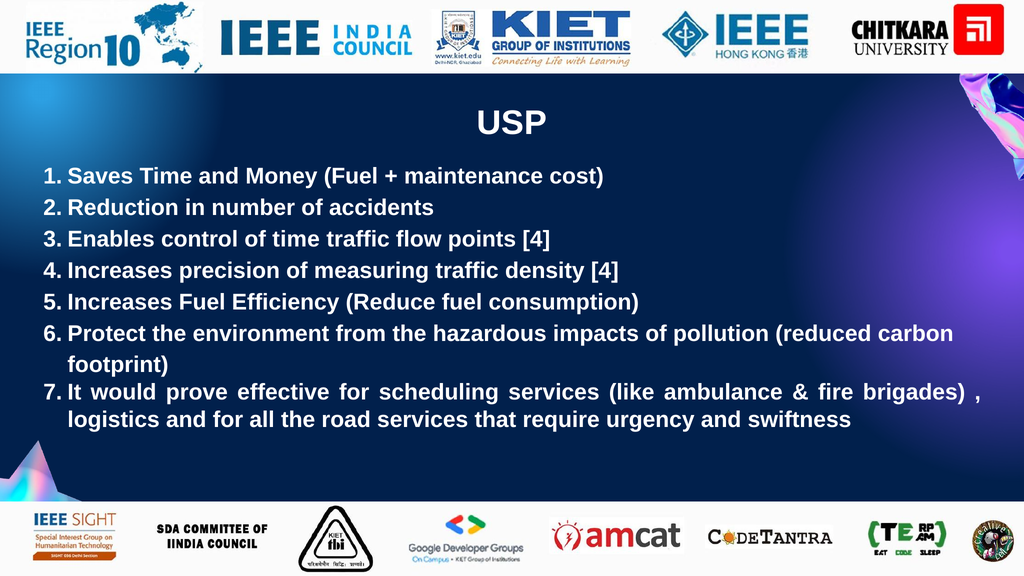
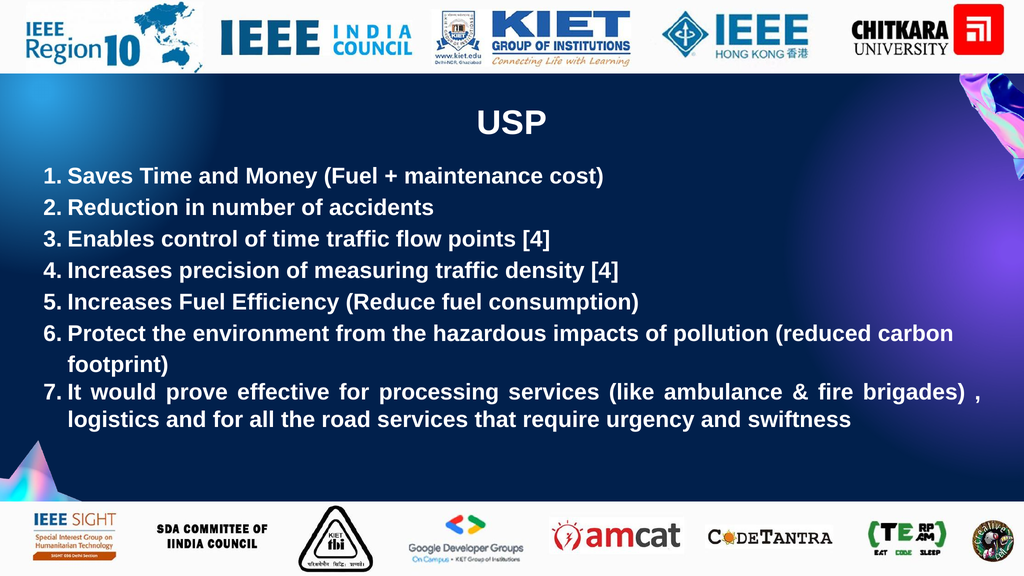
scheduling: scheduling -> processing
